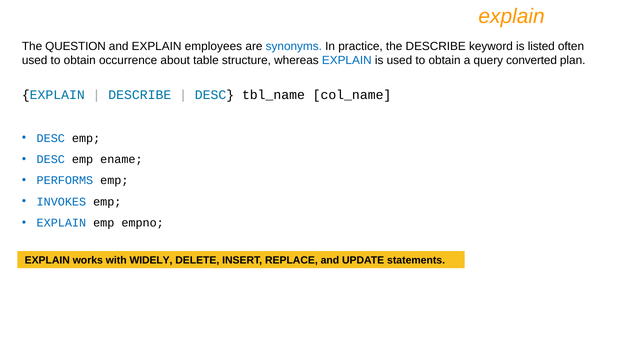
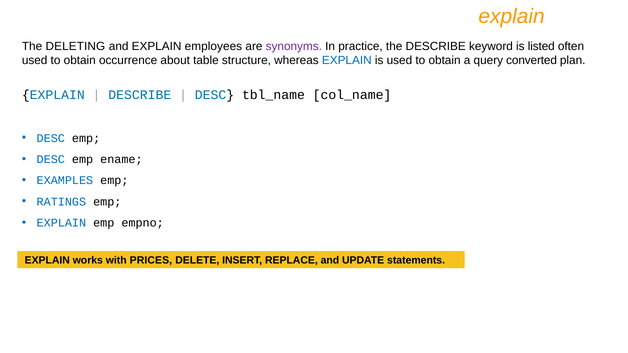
QUESTION: QUESTION -> DELETING
synonyms colour: blue -> purple
PERFORMS: PERFORMS -> EXAMPLES
INVOKES: INVOKES -> RATINGS
WIDELY: WIDELY -> PRICES
